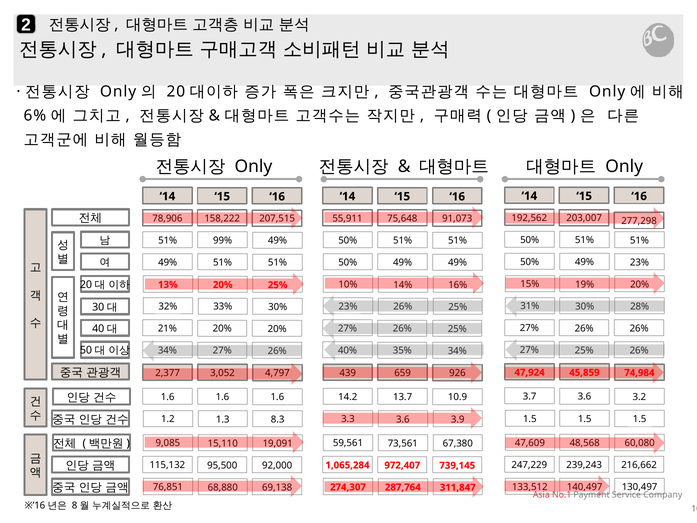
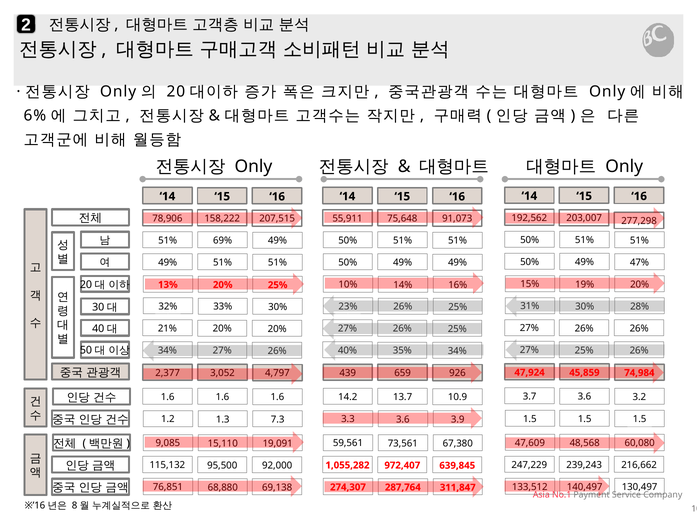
99%: 99% -> 69%
49% 23%: 23% -> 47%
8.3: 8.3 -> 7.3
1,065,284: 1,065,284 -> 1,055,282
739,145: 739,145 -> 639,845
